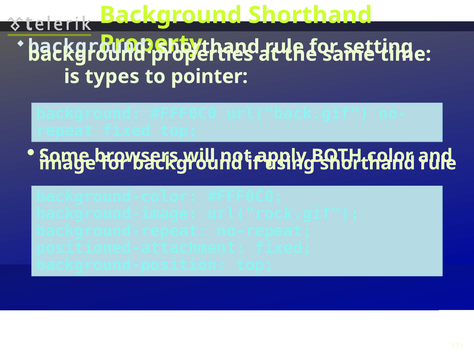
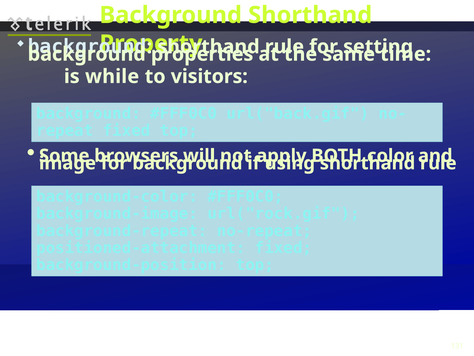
types: types -> while
pointer: pointer -> visitors
